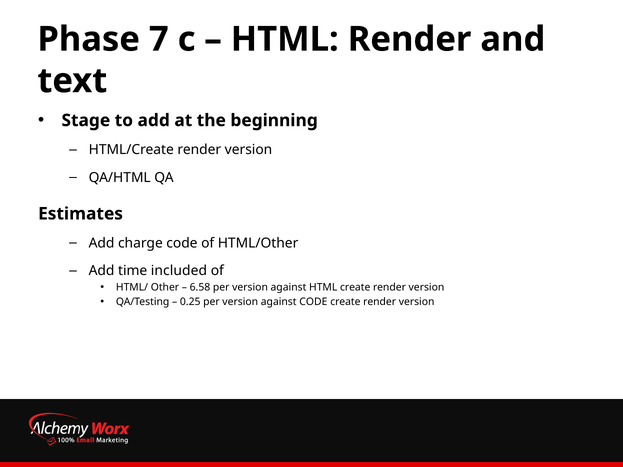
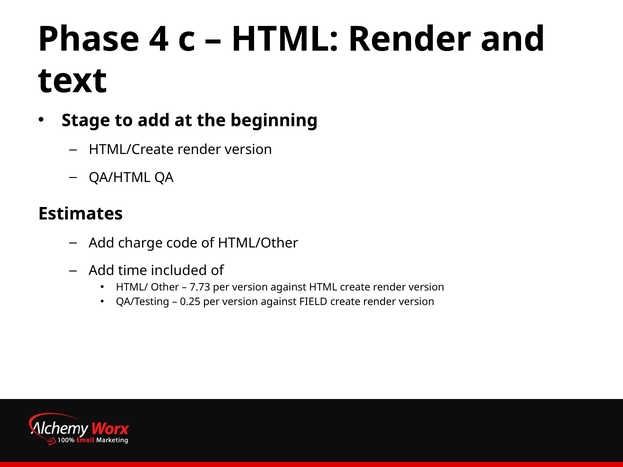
7: 7 -> 4
6.58: 6.58 -> 7.73
against CODE: CODE -> FIELD
